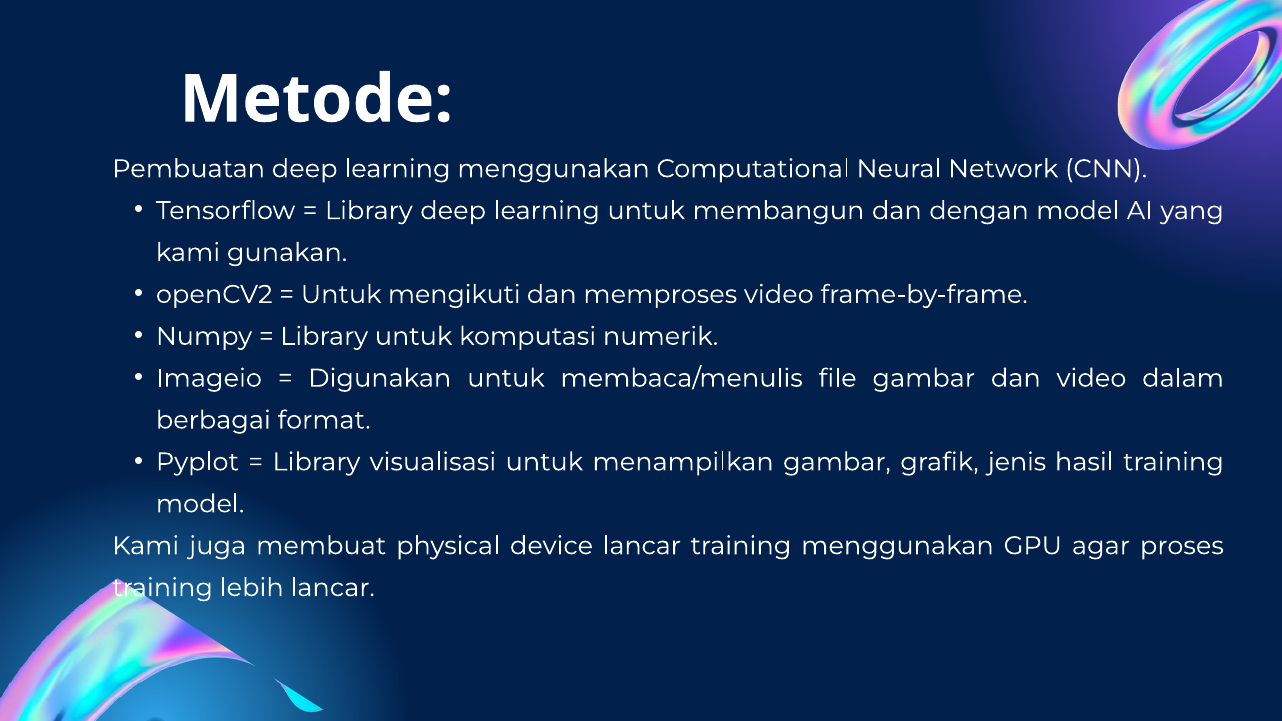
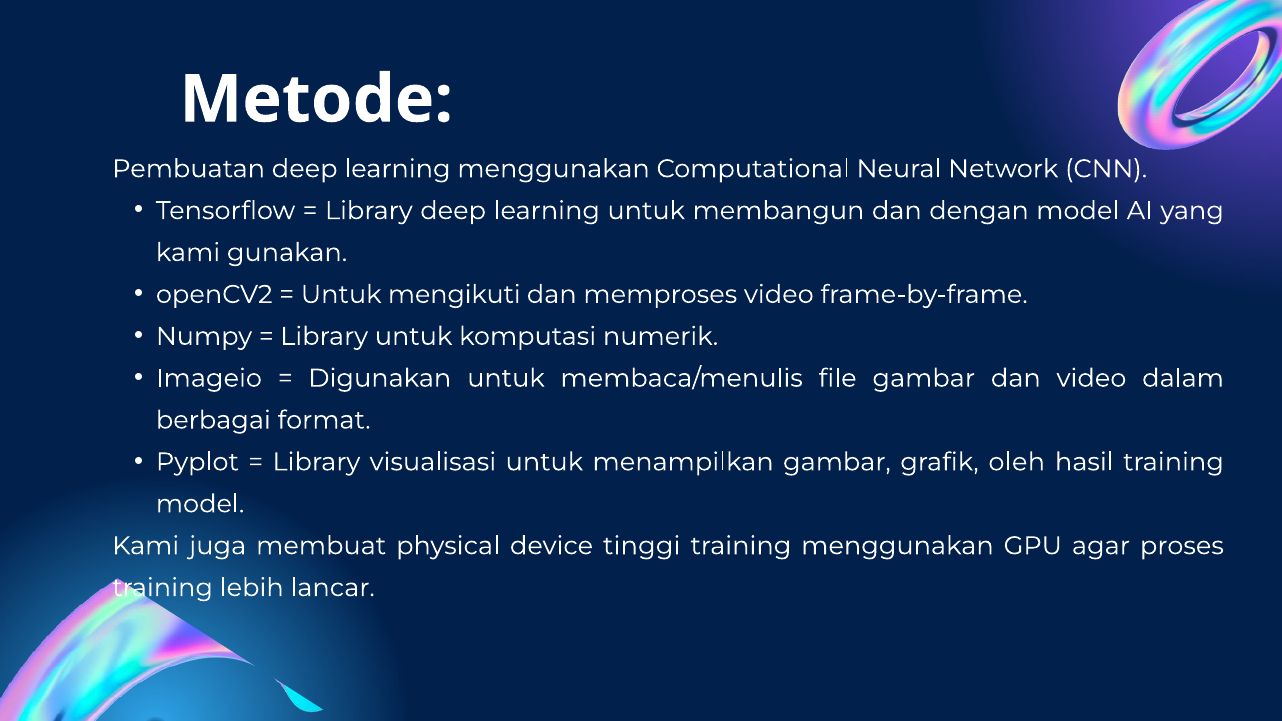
jenis: jenis -> oleh
device lancar: lancar -> tinggi
